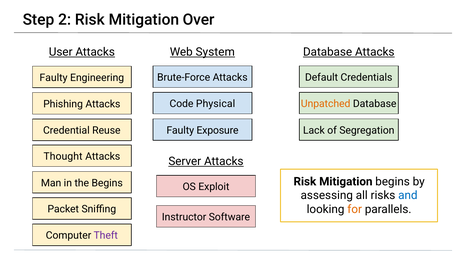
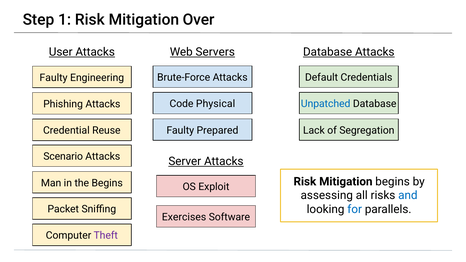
2: 2 -> 1
System: System -> Servers
Unpatched colour: orange -> blue
Exposure: Exposure -> Prepared
Thought: Thought -> Scenario
for colour: orange -> blue
Instructor: Instructor -> Exercises
